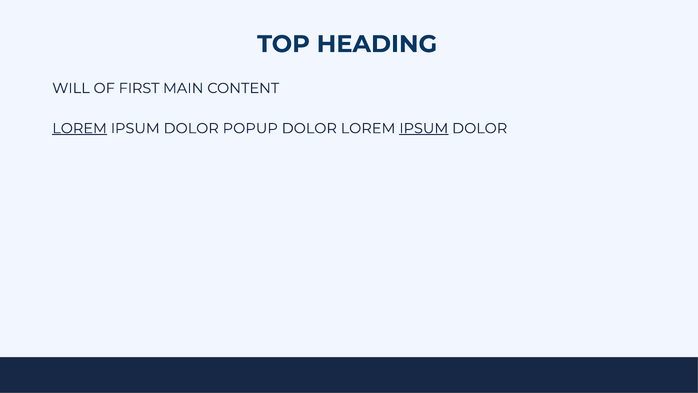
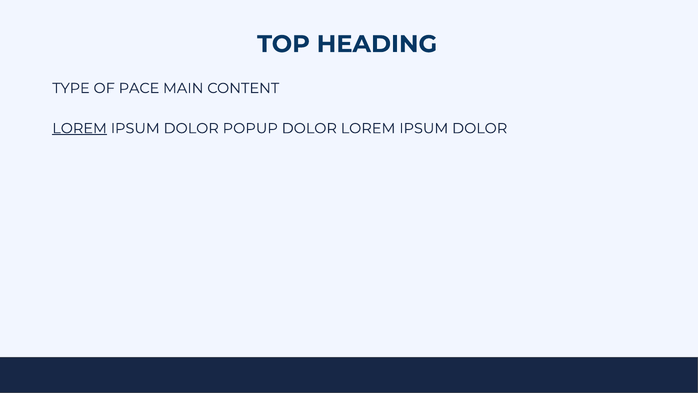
WILL: WILL -> TYPE
FIRST: FIRST -> PACE
IPSUM at (424, 128) underline: present -> none
